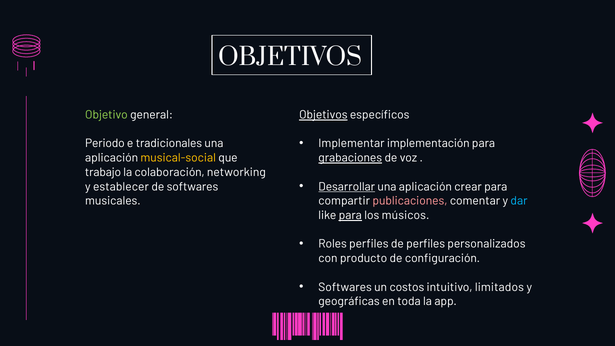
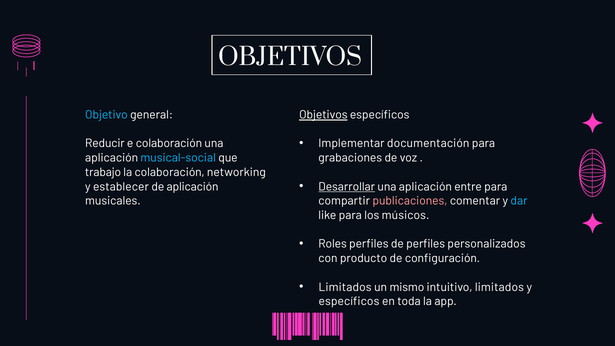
Objetivo colour: light green -> light blue
implementación: implementación -> documentación
Periodo: Periodo -> Reducir
e tradicionales: tradicionales -> colaboración
musical-social colour: yellow -> light blue
grabaciones underline: present -> none
crear: crear -> entre
de softwares: softwares -> aplicación
para at (350, 215) underline: present -> none
Softwares at (345, 287): Softwares -> Limitados
costos: costos -> mismo
geográficas at (349, 301): geográficas -> específicos
